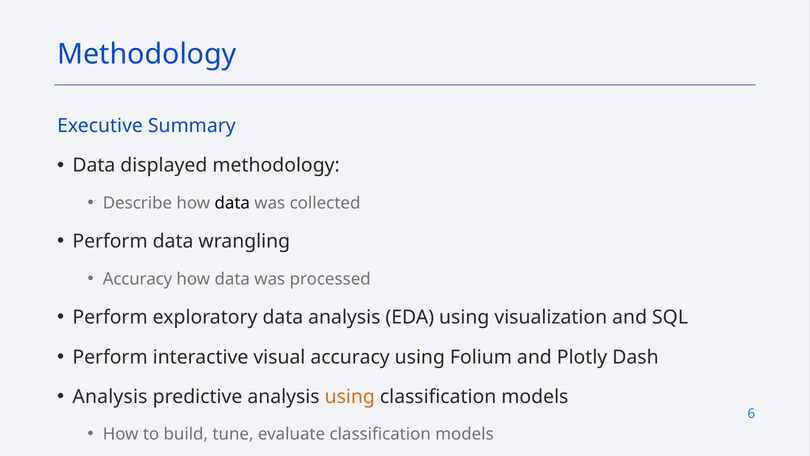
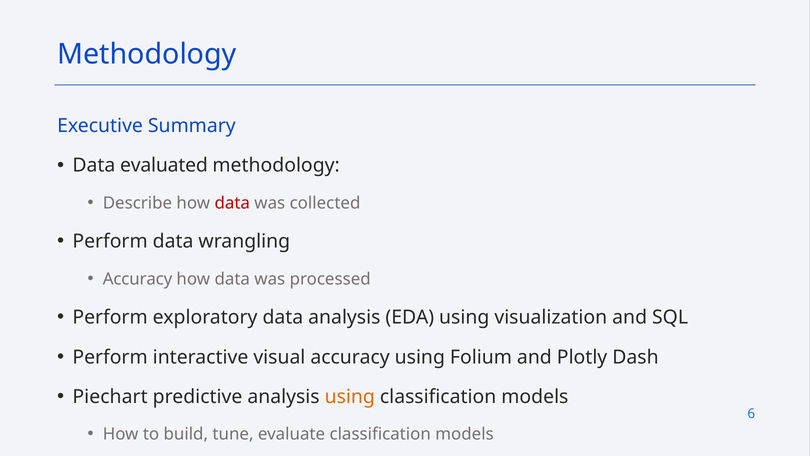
displayed: displayed -> evaluated
data at (232, 203) colour: black -> red
Analysis at (110, 397): Analysis -> Piechart
